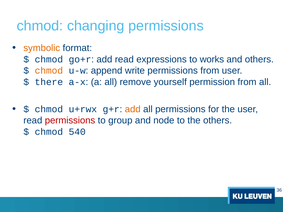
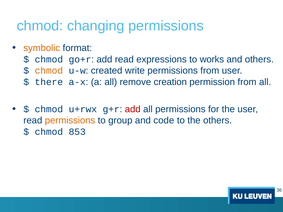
append: append -> created
yourself: yourself -> creation
add at (133, 109) colour: orange -> red
permissions at (70, 121) colour: red -> orange
node: node -> code
540: 540 -> 853
